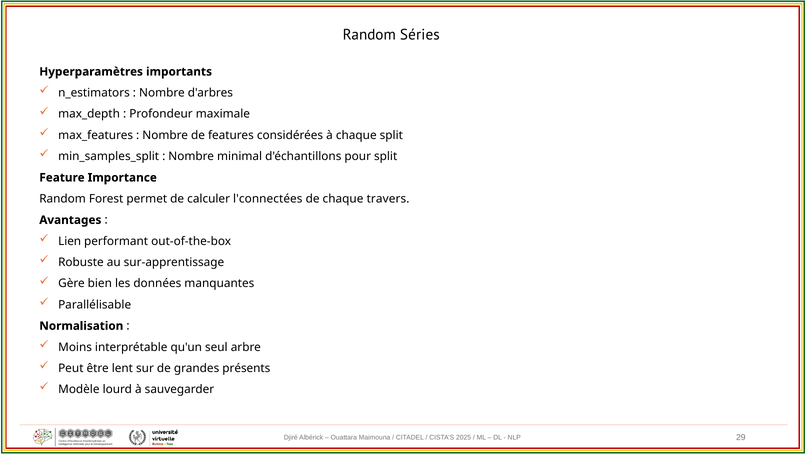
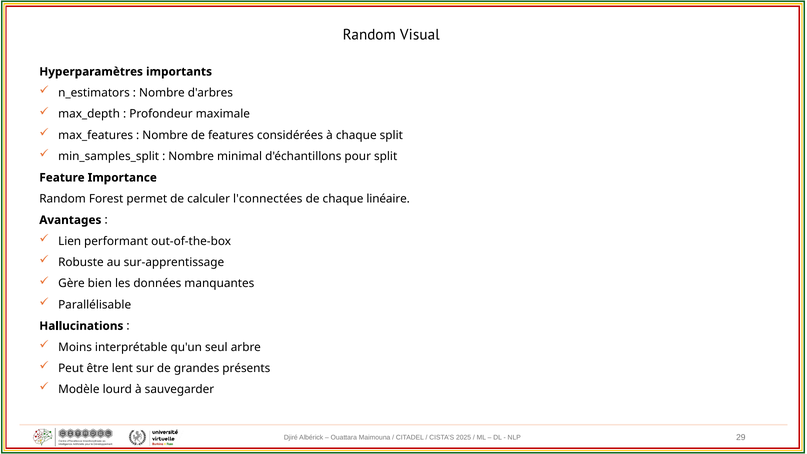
Séries: Séries -> Visual
travers: travers -> linéaire
Normalisation: Normalisation -> Hallucinations
